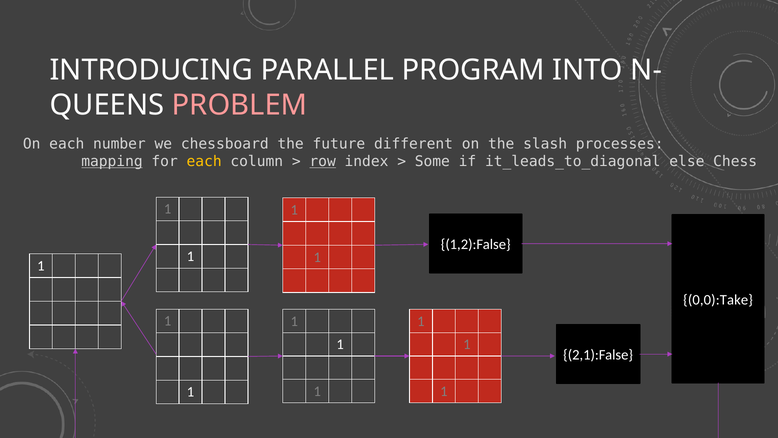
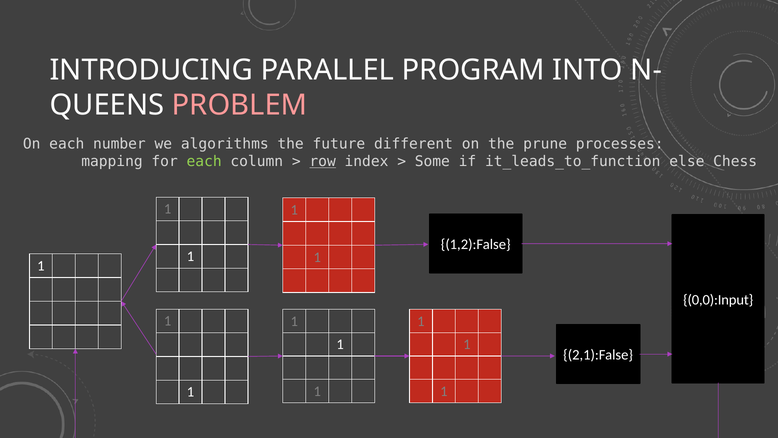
chessboard: chessboard -> algorithms
slash: slash -> prune
mapping underline: present -> none
each at (204, 161) colour: yellow -> light green
it_leads_to_diagonal: it_leads_to_diagonal -> it_leads_to_function
0,0):Take: 0,0):Take -> 0,0):Input
